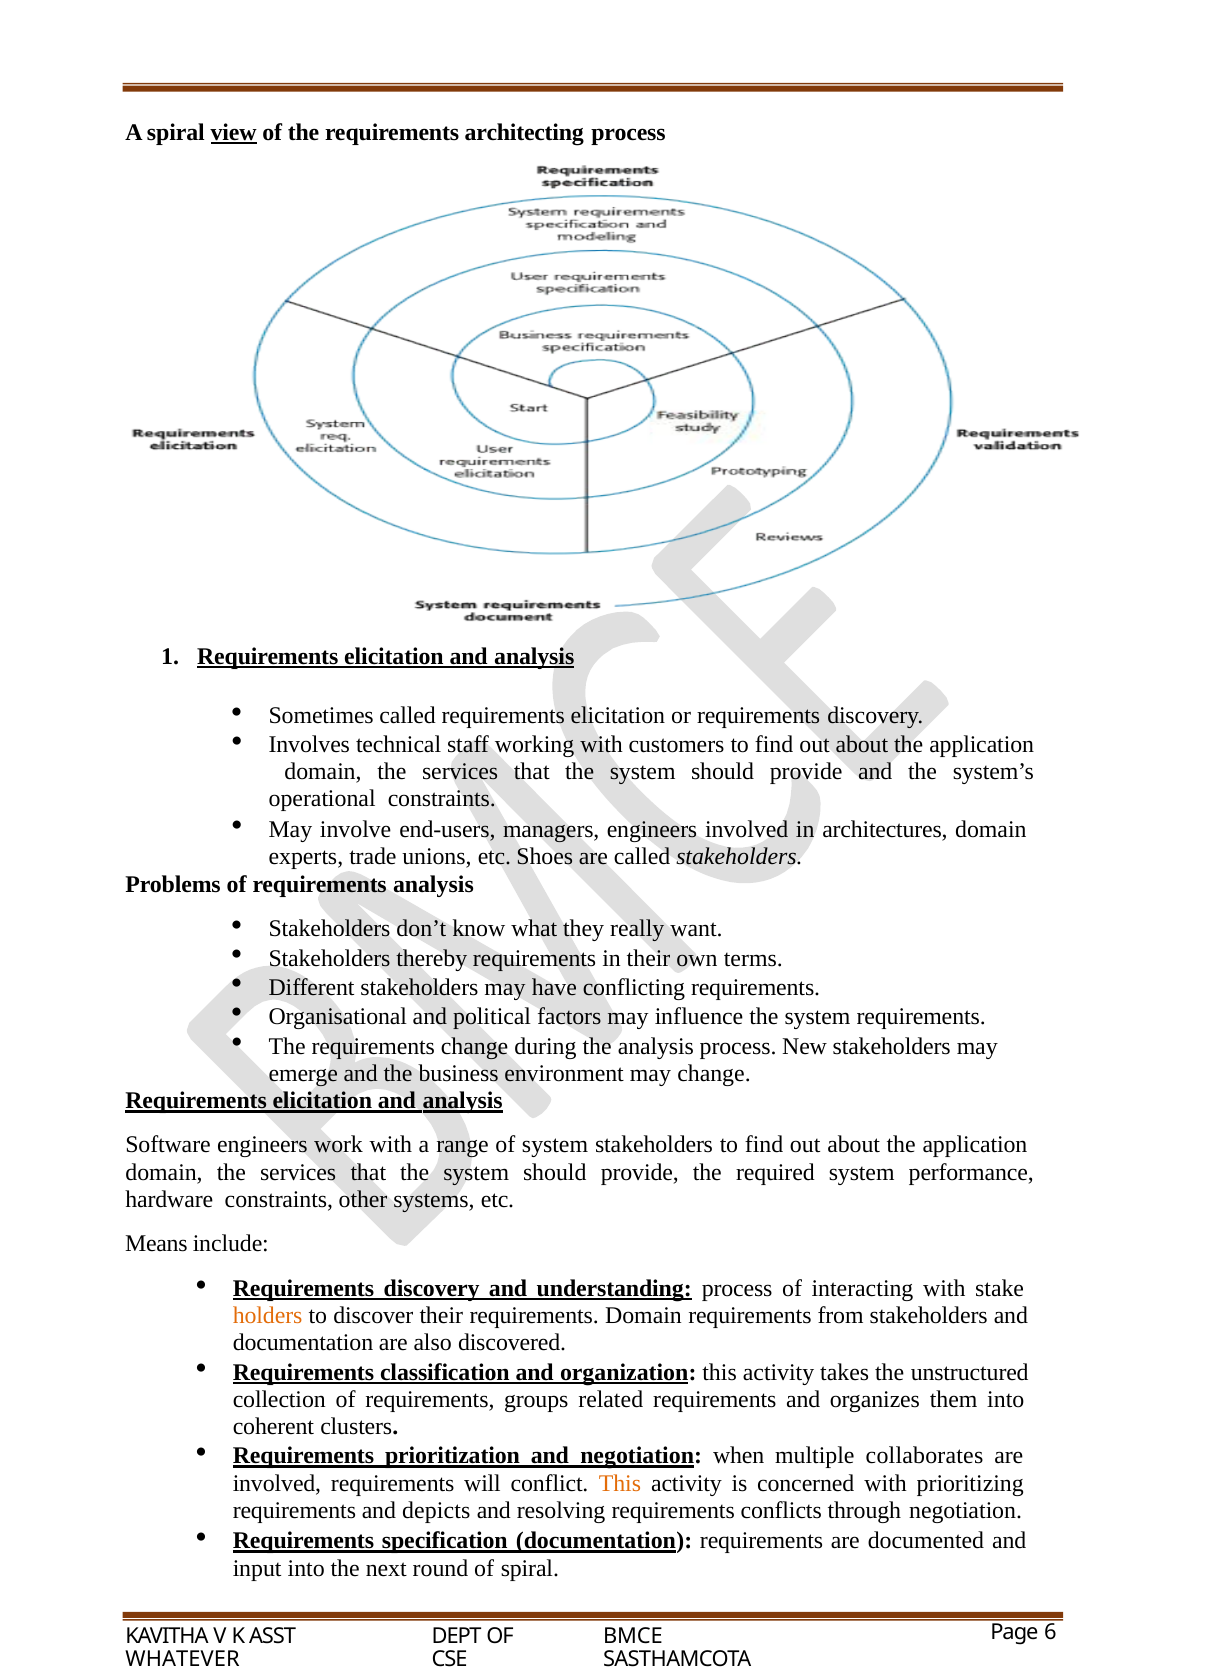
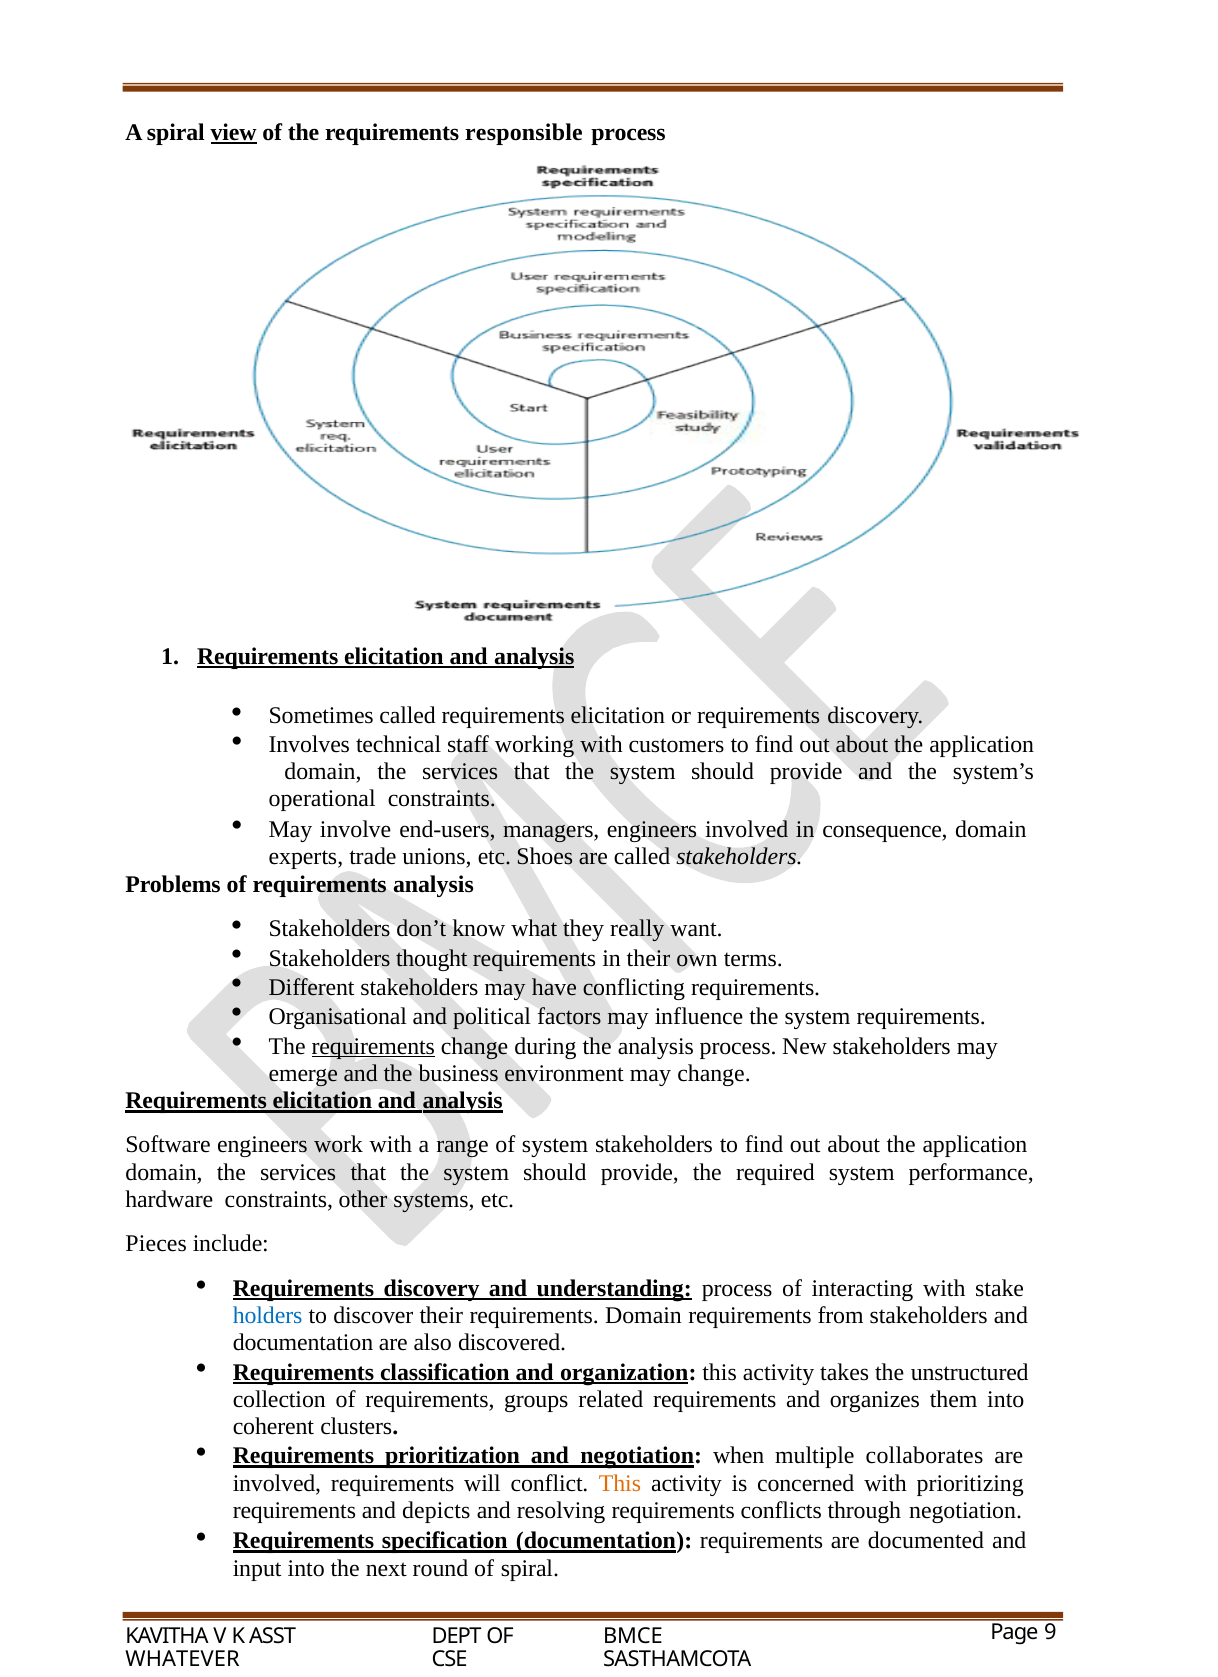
architecting: architecting -> responsible
architectures: architectures -> consequence
thereby: thereby -> thought
requirements at (373, 1046) underline: none -> present
Means: Means -> Pieces
holders colour: orange -> blue
6: 6 -> 9
